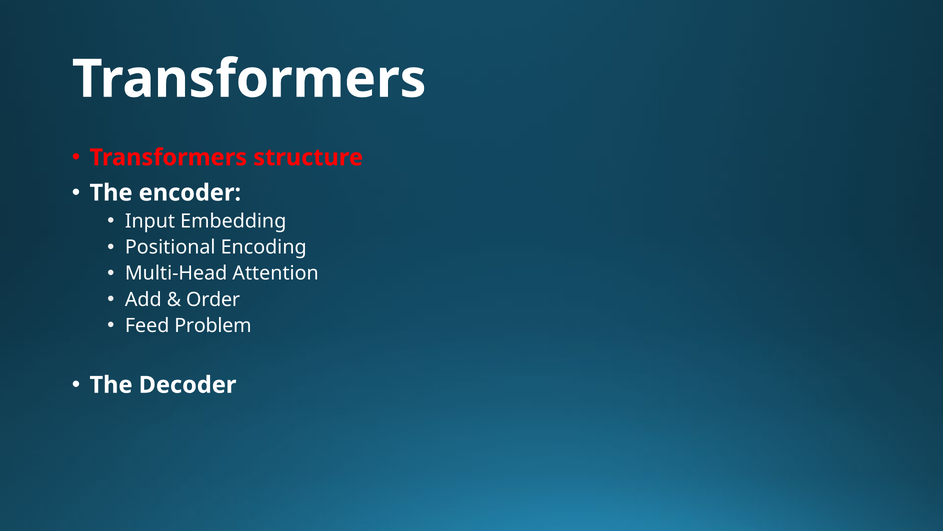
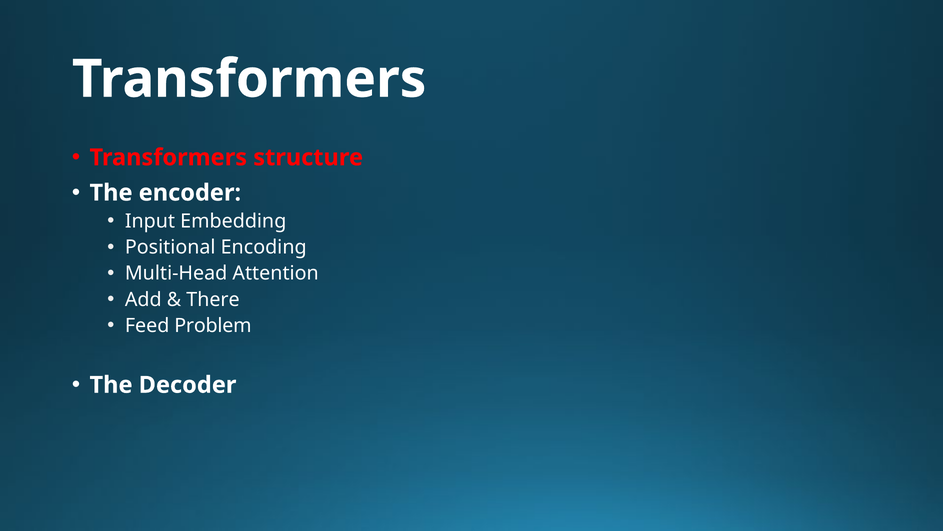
Order: Order -> There
